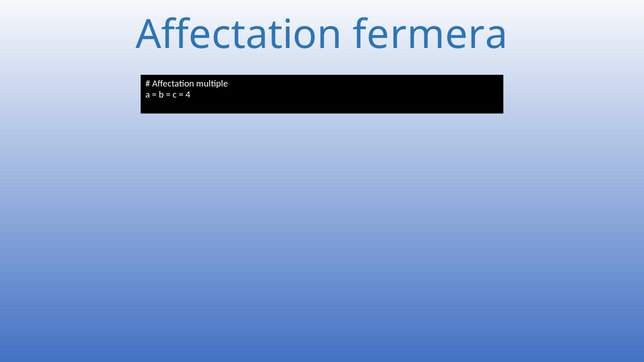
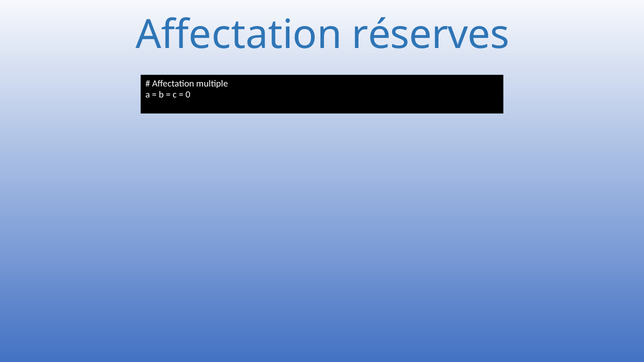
fermera: fermera -> réserves
4: 4 -> 0
